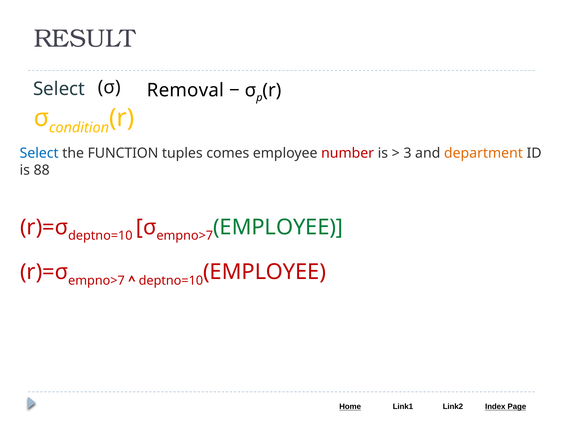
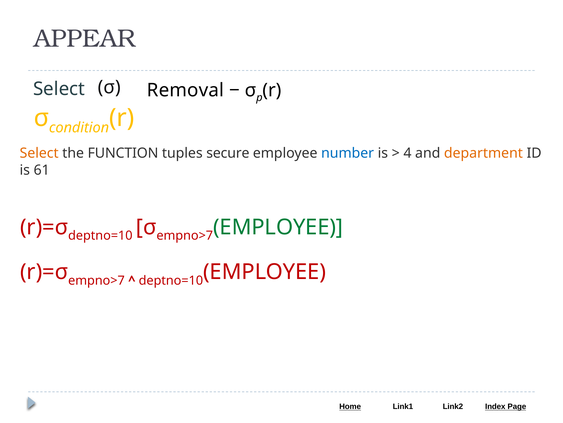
RESULT: RESULT -> APPEAR
Select at (39, 153) colour: blue -> orange
comes: comes -> secure
number colour: red -> blue
3: 3 -> 4
88: 88 -> 61
